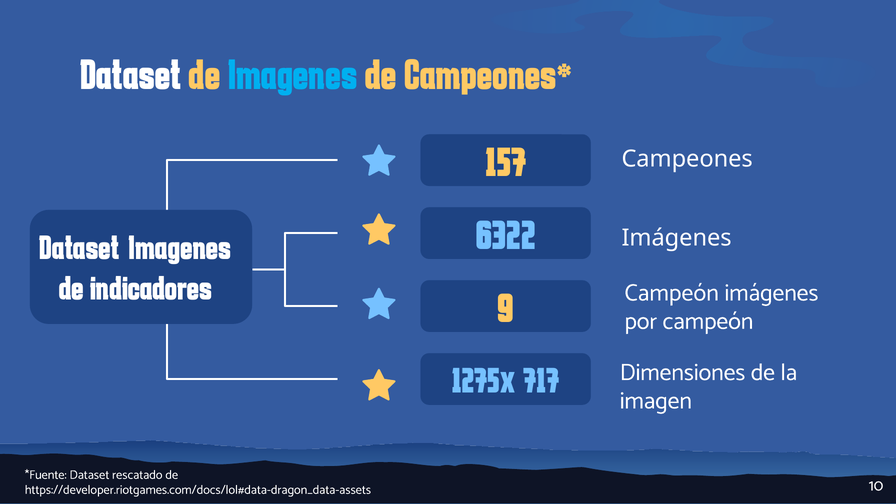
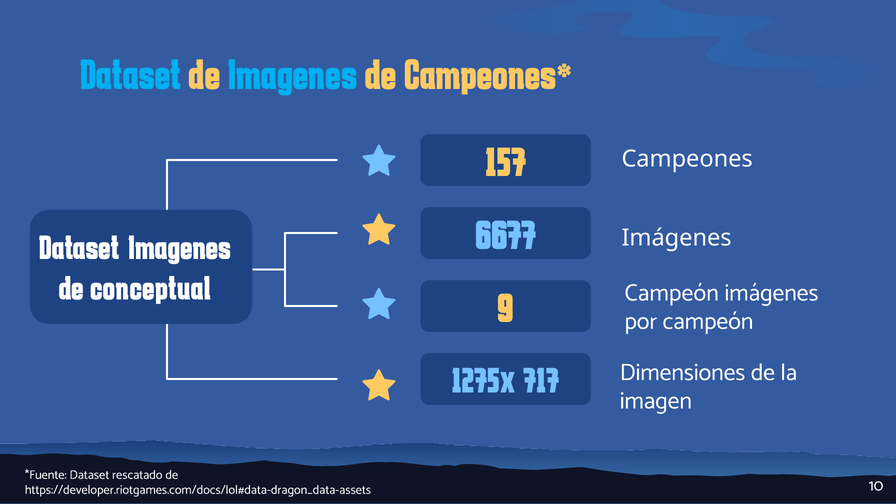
Dataset at (130, 75) colour: white -> light blue
6322: 6322 -> 6677
indicadores: indicadores -> conceptual
